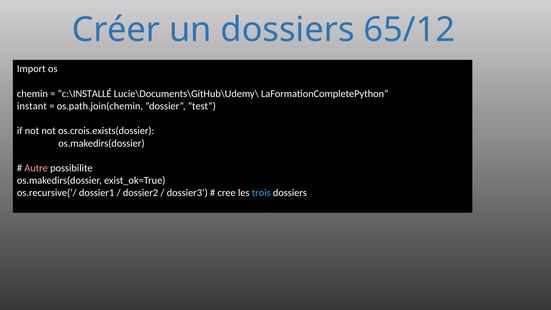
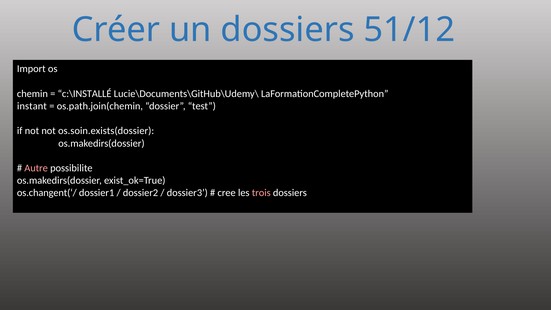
65/12: 65/12 -> 51/12
os.crois.exists(dossier: os.crois.exists(dossier -> os.soin.exists(dossier
os.recursive(‘/: os.recursive(‘/ -> os.changent(‘/
trois colour: light blue -> pink
